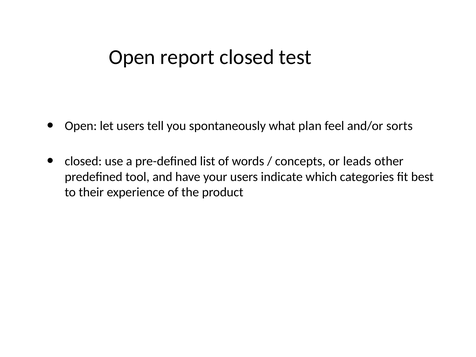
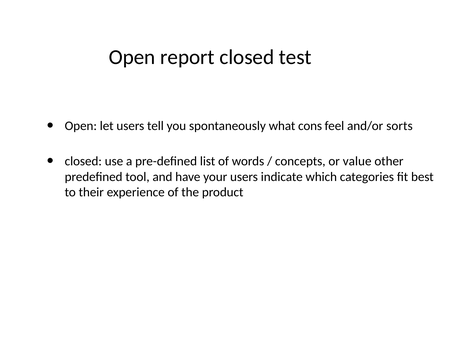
plan: plan -> cons
leads: leads -> value
